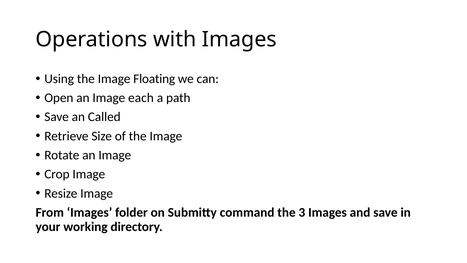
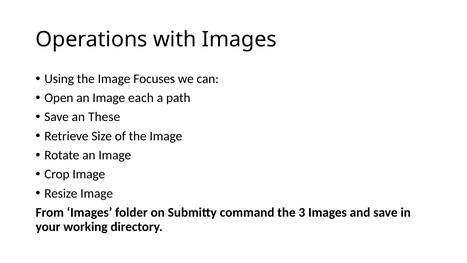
Floating: Floating -> Focuses
Called: Called -> These
